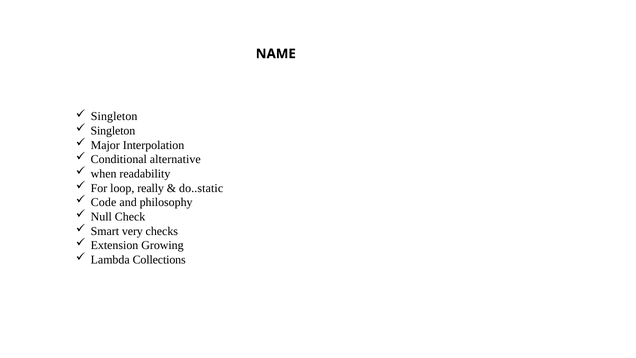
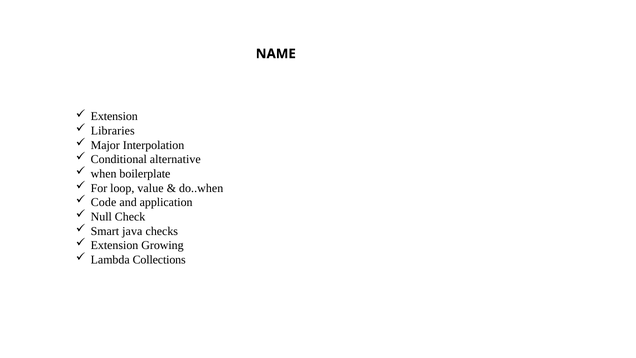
Singleton at (114, 116): Singleton -> Extension
Singleton at (113, 131): Singleton -> Libraries
readability: readability -> boilerplate
really: really -> value
do..static: do..static -> do..when
philosophy: philosophy -> application
very: very -> java
